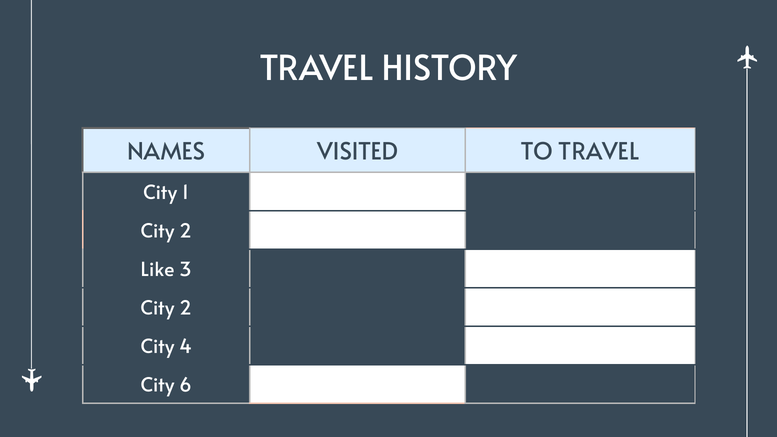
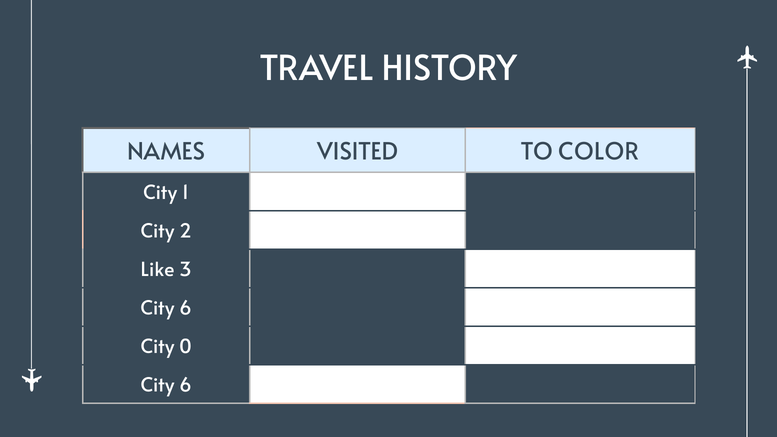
TO TRAVEL: TRAVEL -> COLOR
2 at (185, 309): 2 -> 6
4: 4 -> 0
